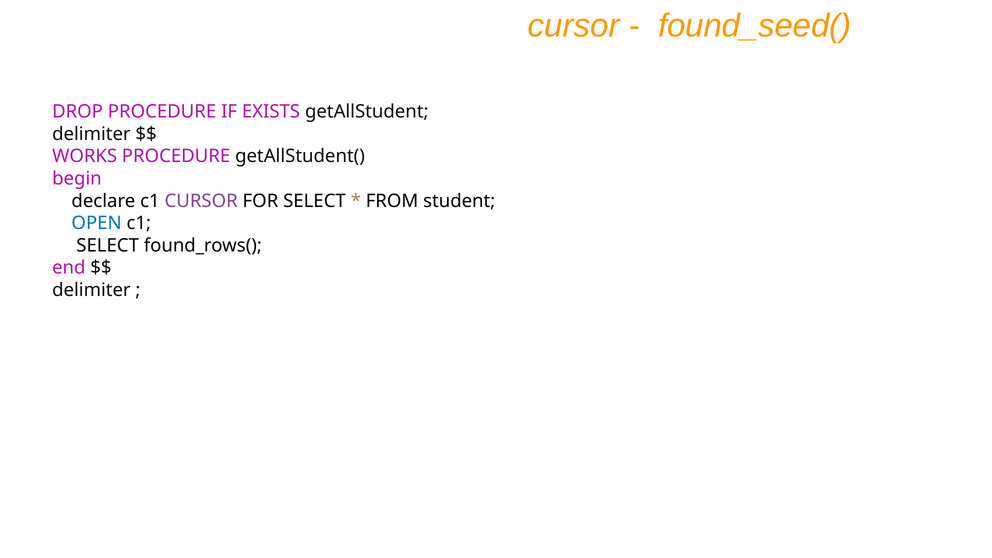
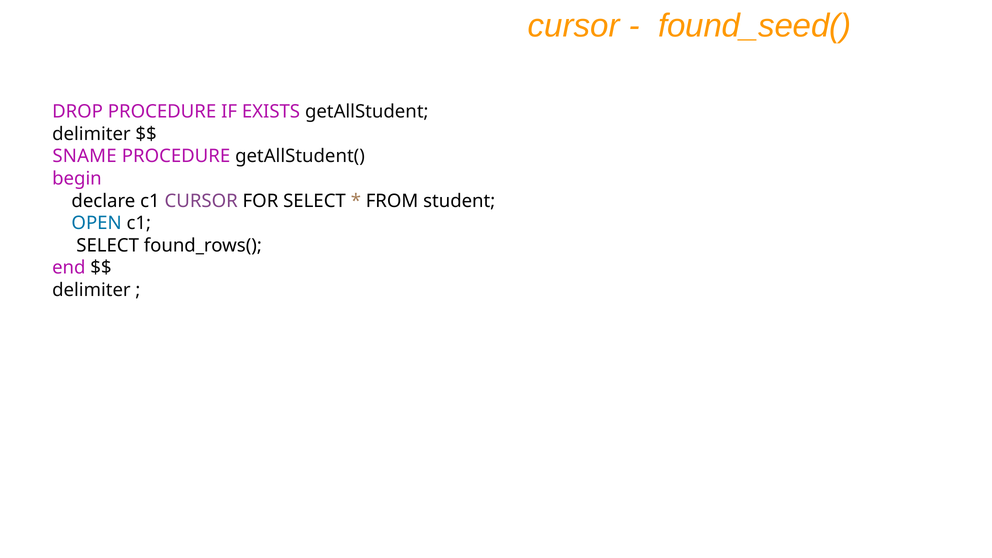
WORKS: WORKS -> SNAME
